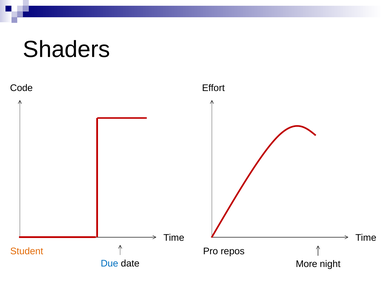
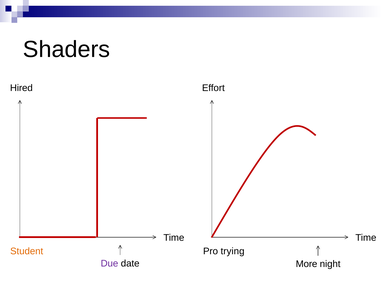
Code: Code -> Hired
repos: repos -> trying
Due colour: blue -> purple
